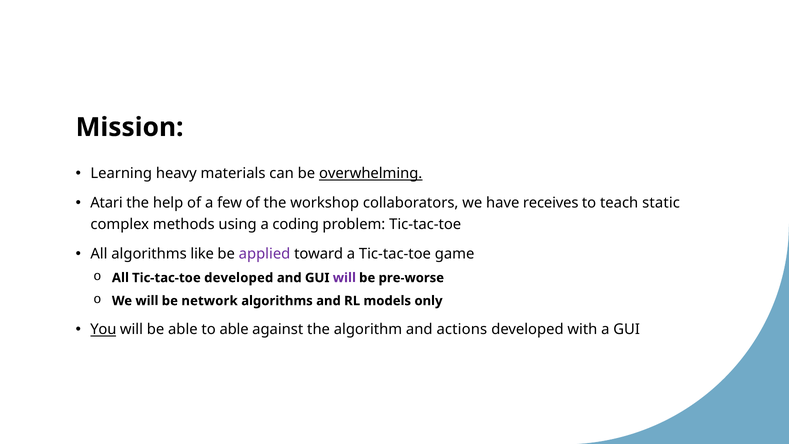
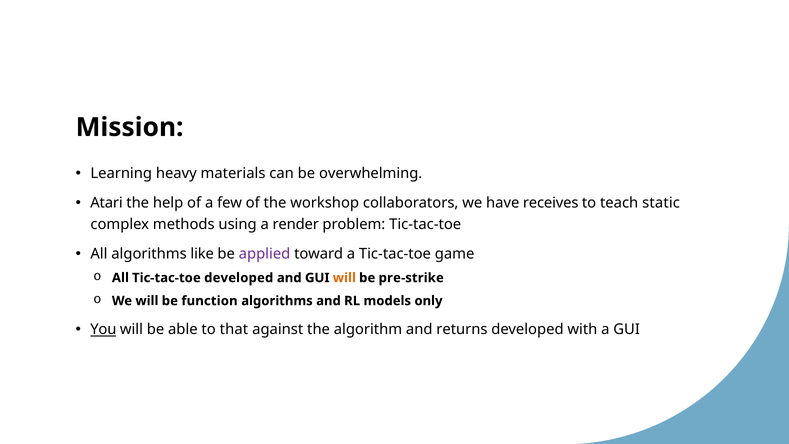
overwhelming underline: present -> none
coding: coding -> render
will at (344, 278) colour: purple -> orange
pre-worse: pre-worse -> pre-strike
network: network -> function
to able: able -> that
actions: actions -> returns
